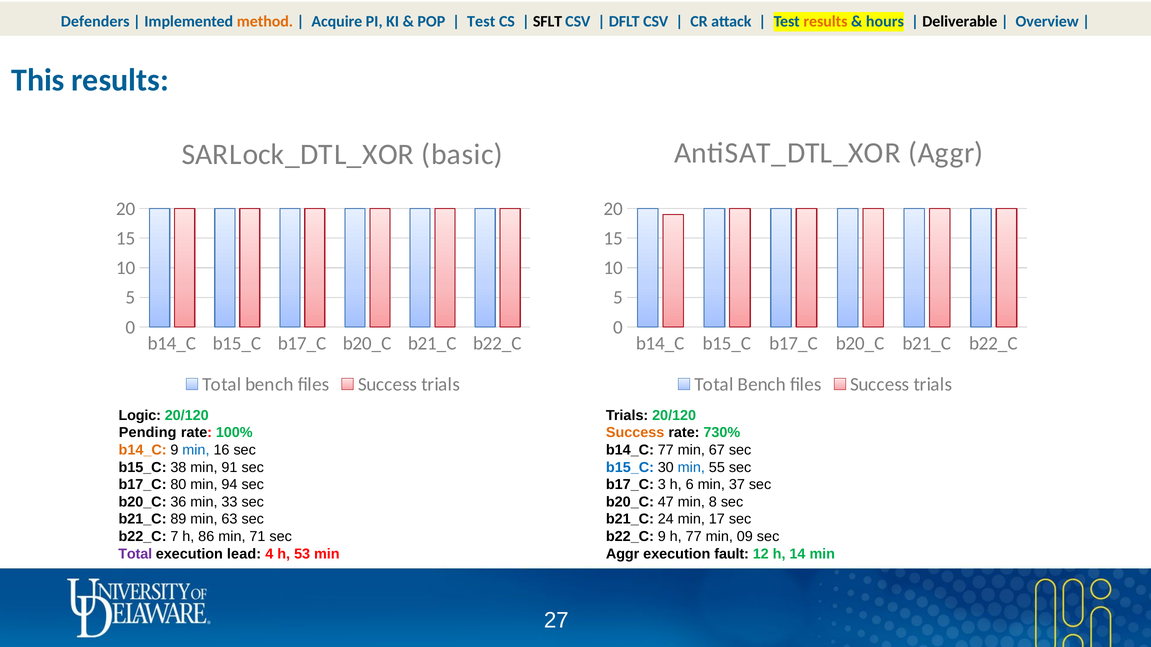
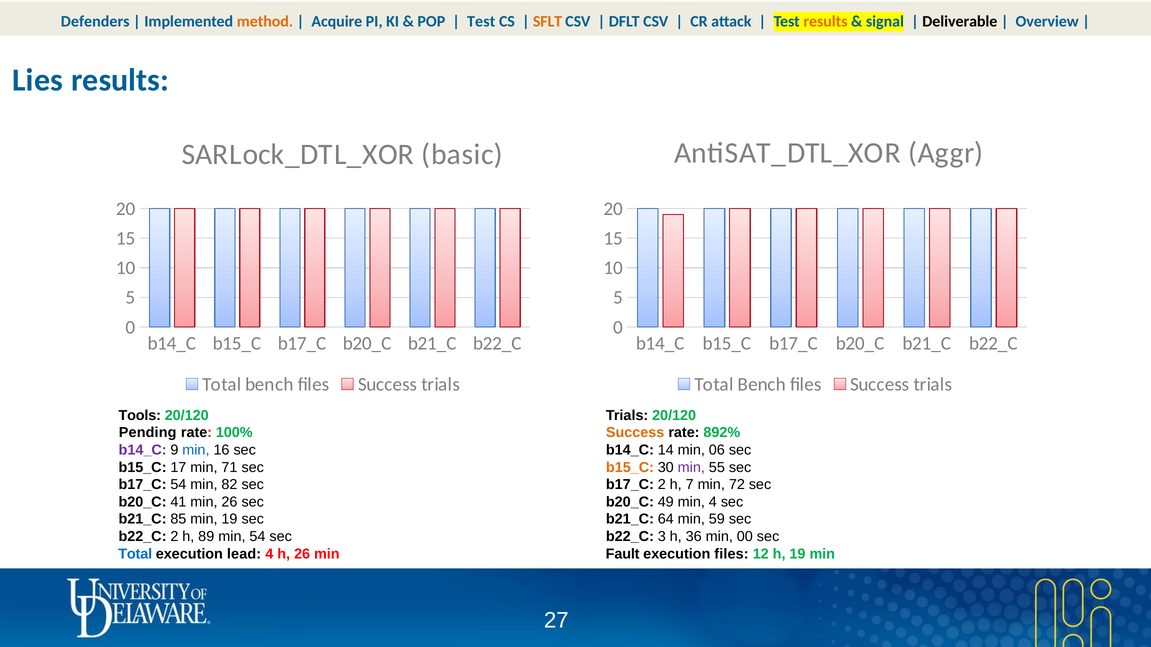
SFLT colour: black -> orange
hours: hours -> signal
This: This -> Lies
Logic: Logic -> Tools
730%: 730% -> 892%
b14_C at (143, 450) colour: orange -> purple
b14_C 77: 77 -> 14
67: 67 -> 06
38: 38 -> 17
91: 91 -> 71
b15_C at (630, 468) colour: blue -> orange
min at (691, 468) colour: blue -> purple
b17_C 80: 80 -> 54
94: 94 -> 82
b17_C 3: 3 -> 2
6: 6 -> 7
37: 37 -> 72
36: 36 -> 41
min 33: 33 -> 26
47: 47 -> 49
min 8: 8 -> 4
89: 89 -> 85
min 63: 63 -> 19
24: 24 -> 64
17: 17 -> 59
b22_C 7: 7 -> 2
86: 86 -> 89
min 71: 71 -> 54
b22_C 9: 9 -> 3
h 77: 77 -> 36
09: 09 -> 00
Total at (135, 554) colour: purple -> blue
h 53: 53 -> 26
Aggr at (623, 554): Aggr -> Fault
execution fault: fault -> files
h 14: 14 -> 19
